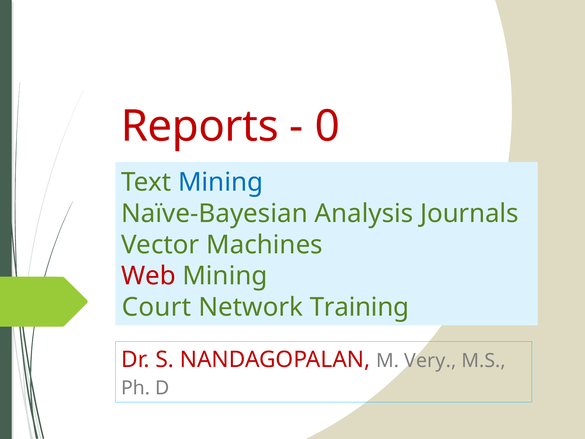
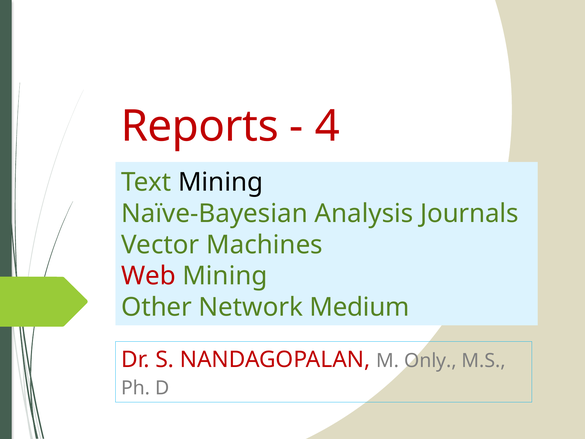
0: 0 -> 4
Mining at (221, 182) colour: blue -> black
Court: Court -> Other
Training: Training -> Medium
Very: Very -> Only
